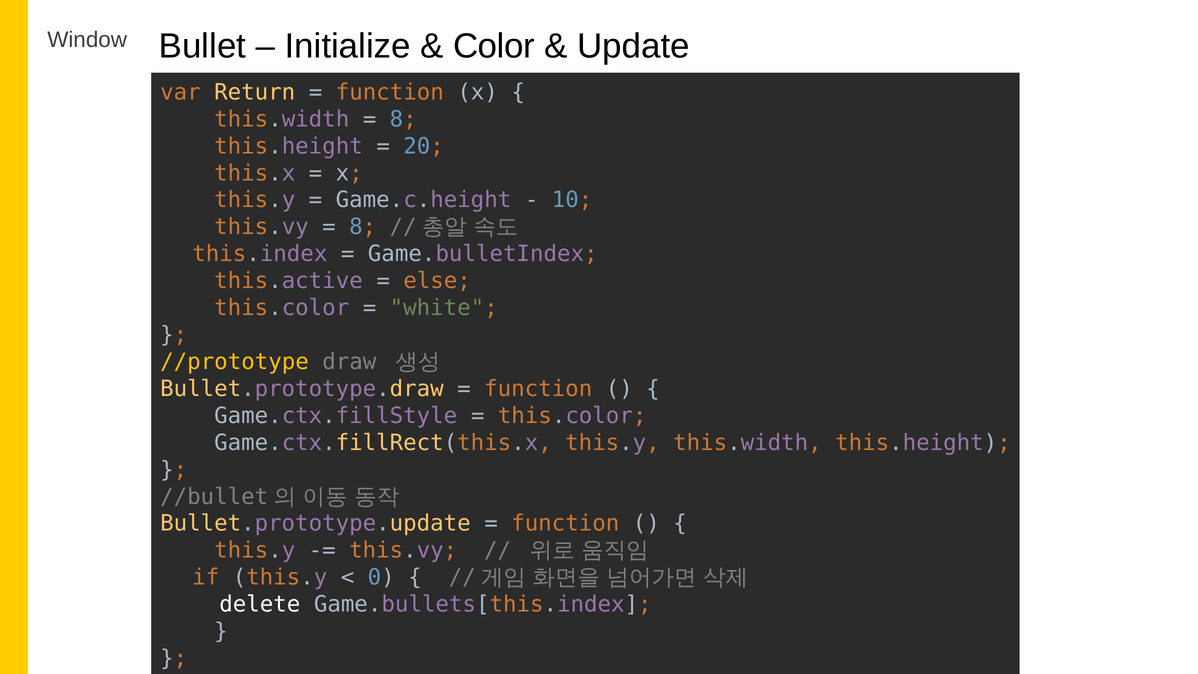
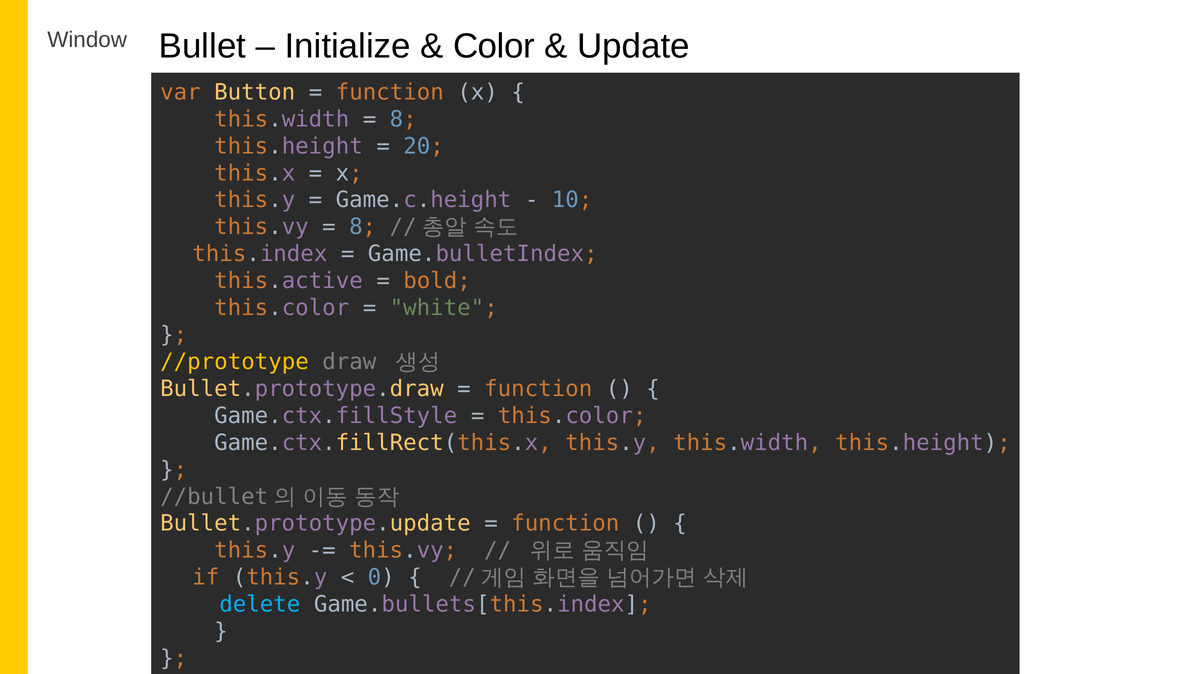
Return: Return -> Button
else: else -> bold
delete colour: white -> light blue
